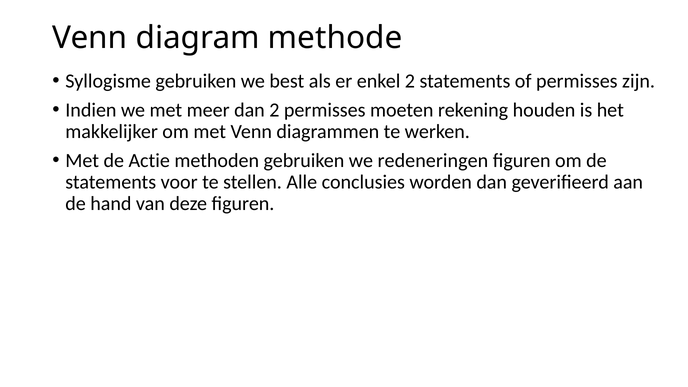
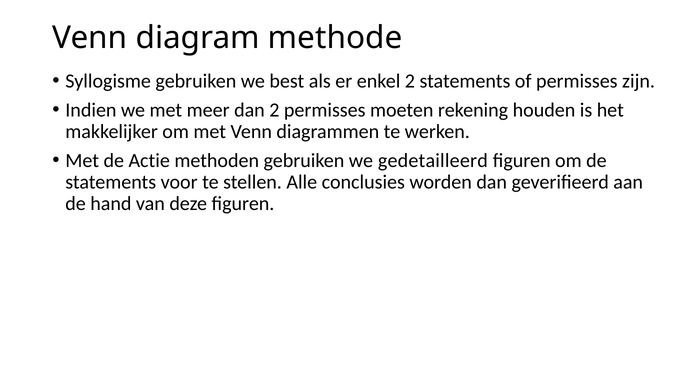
redeneringen: redeneringen -> gedetailleerd
